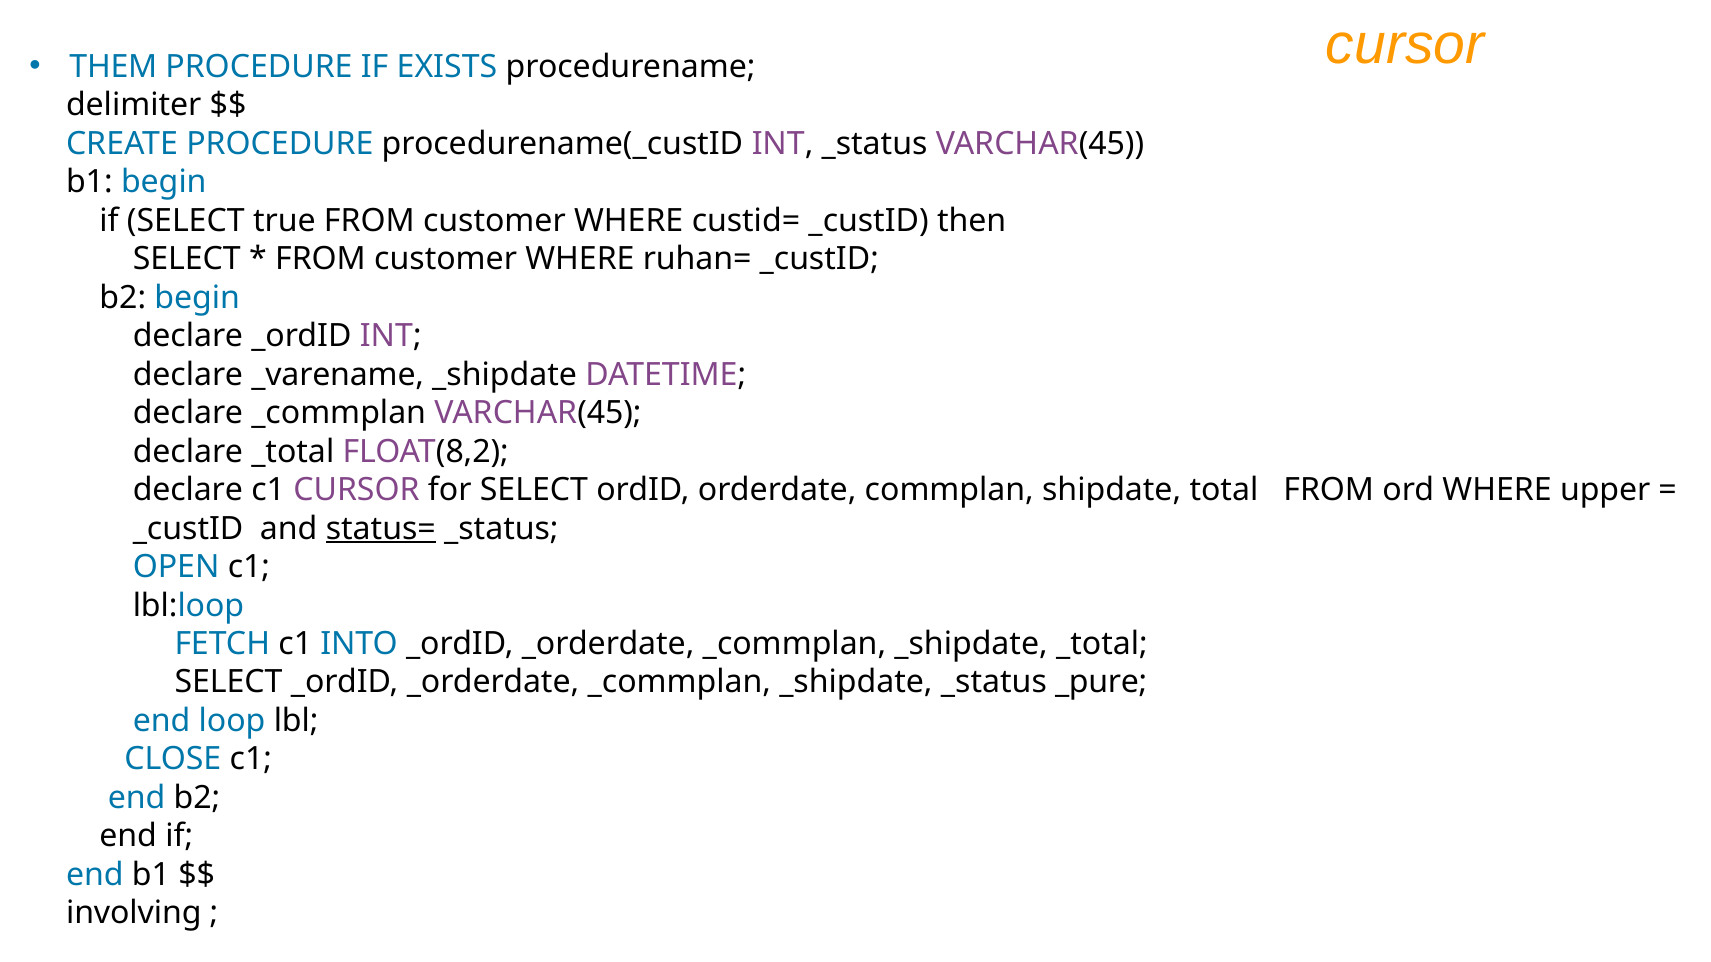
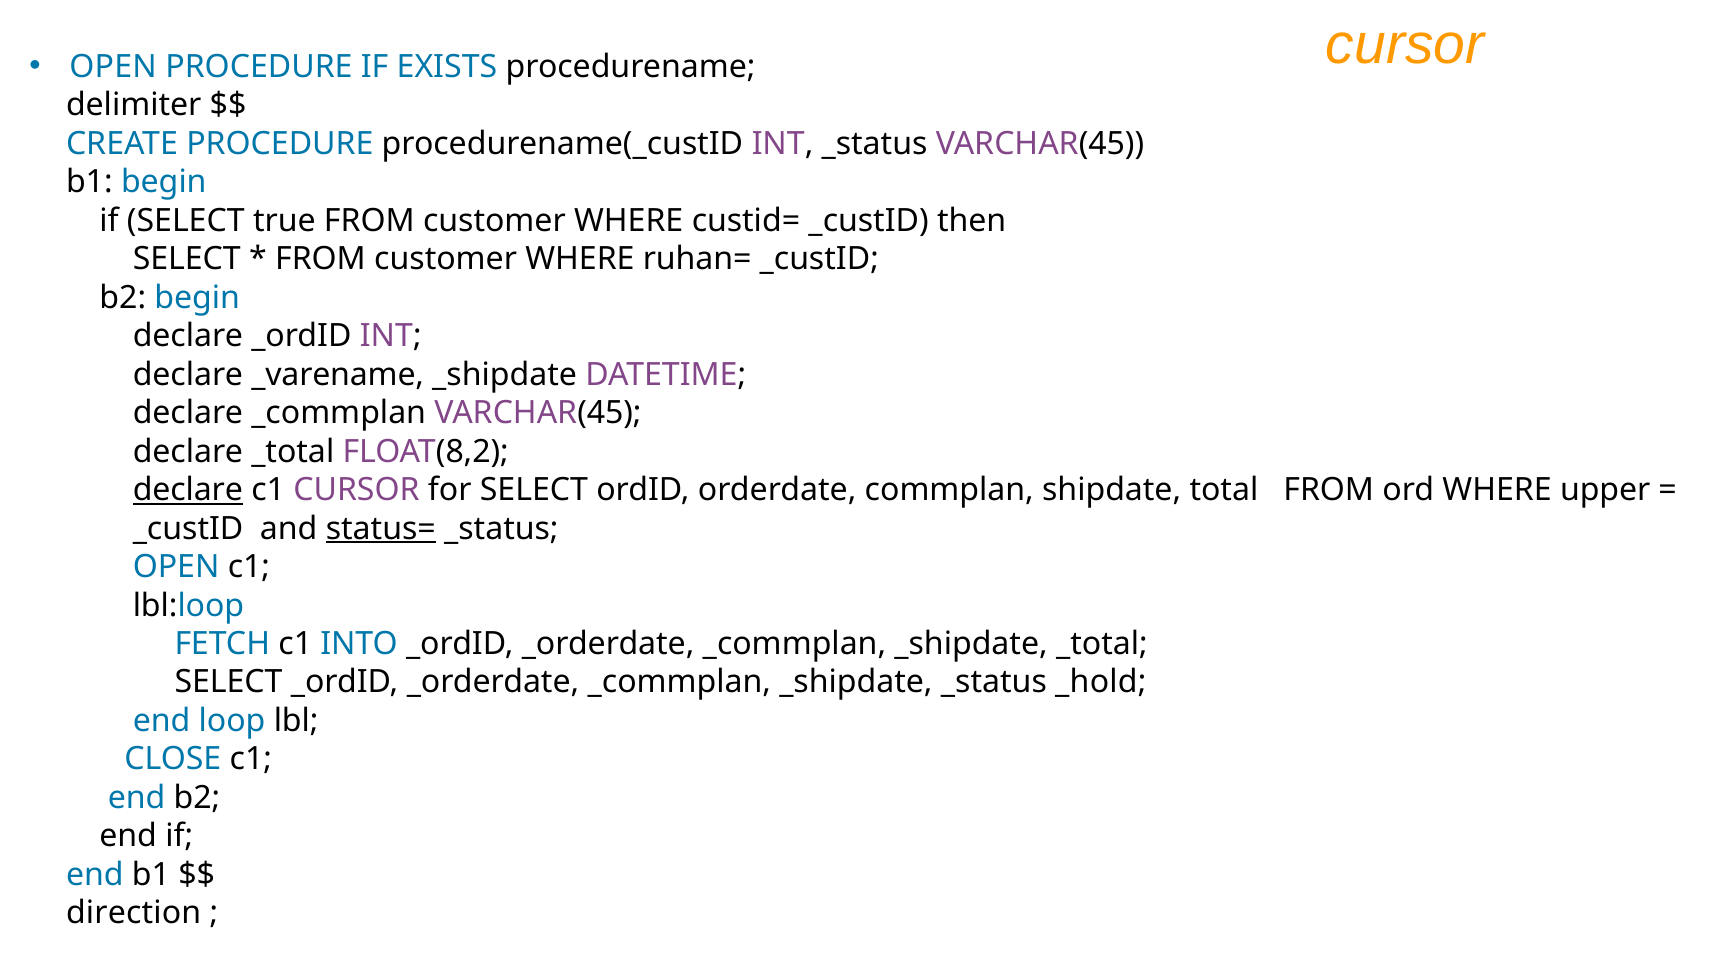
THEM at (113, 67): THEM -> OPEN
declare at (188, 490) underline: none -> present
_pure: _pure -> _hold
involving: involving -> direction
